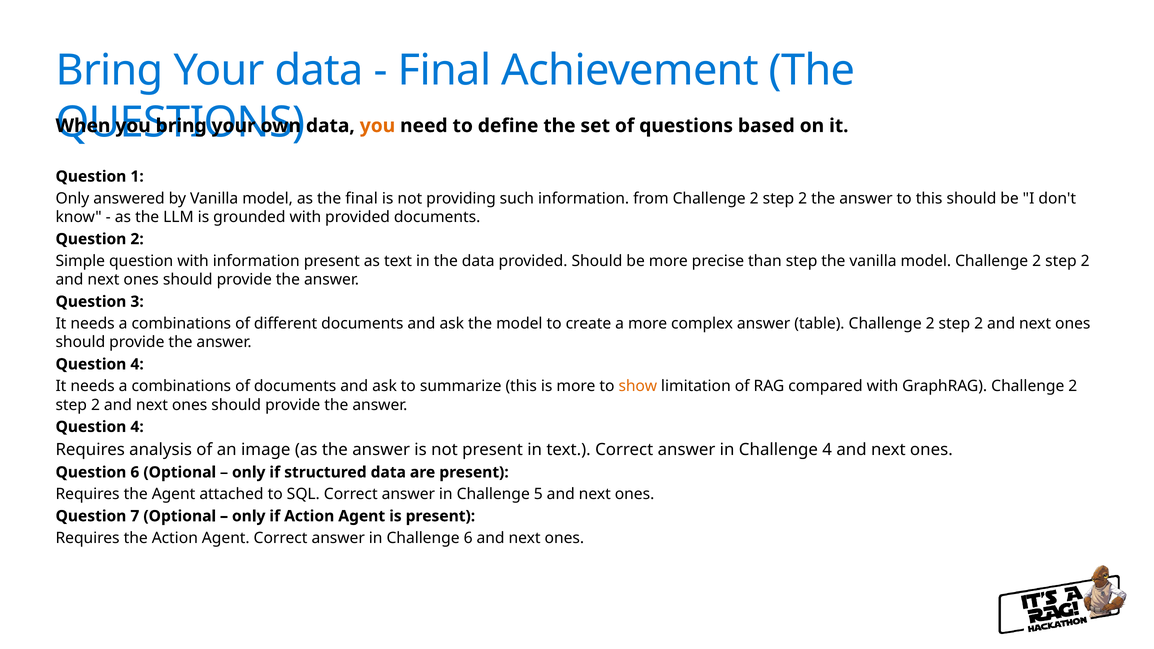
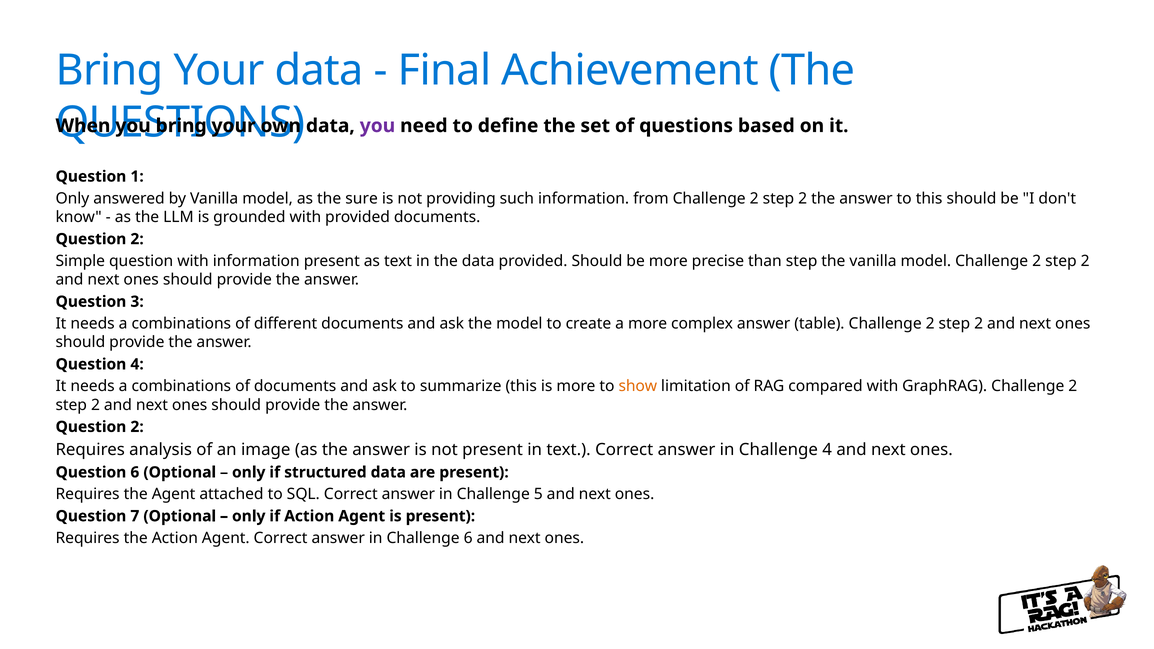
you at (378, 126) colour: orange -> purple
the final: final -> sure
4 at (137, 427): 4 -> 2
